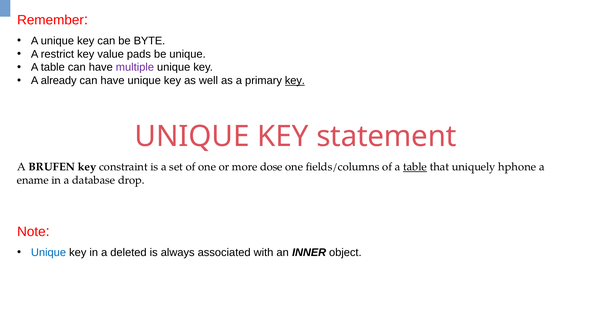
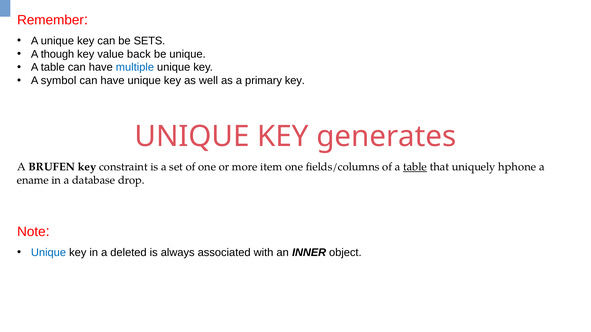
BYTE: BYTE -> SETS
restrict: restrict -> though
pads: pads -> back
multiple colour: purple -> blue
already: already -> symbol
key at (295, 81) underline: present -> none
statement: statement -> generates
dose: dose -> item
